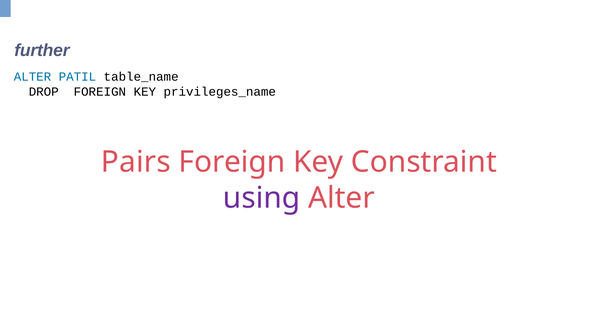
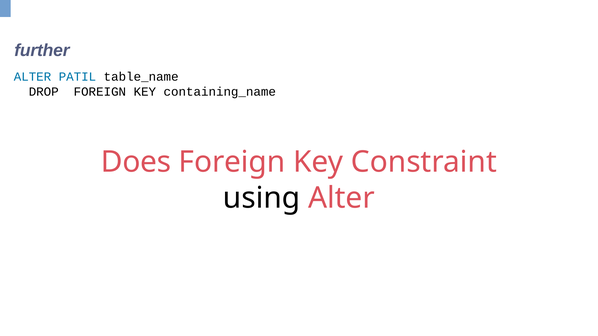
privileges_name: privileges_name -> containing_name
Pairs: Pairs -> Does
using colour: purple -> black
